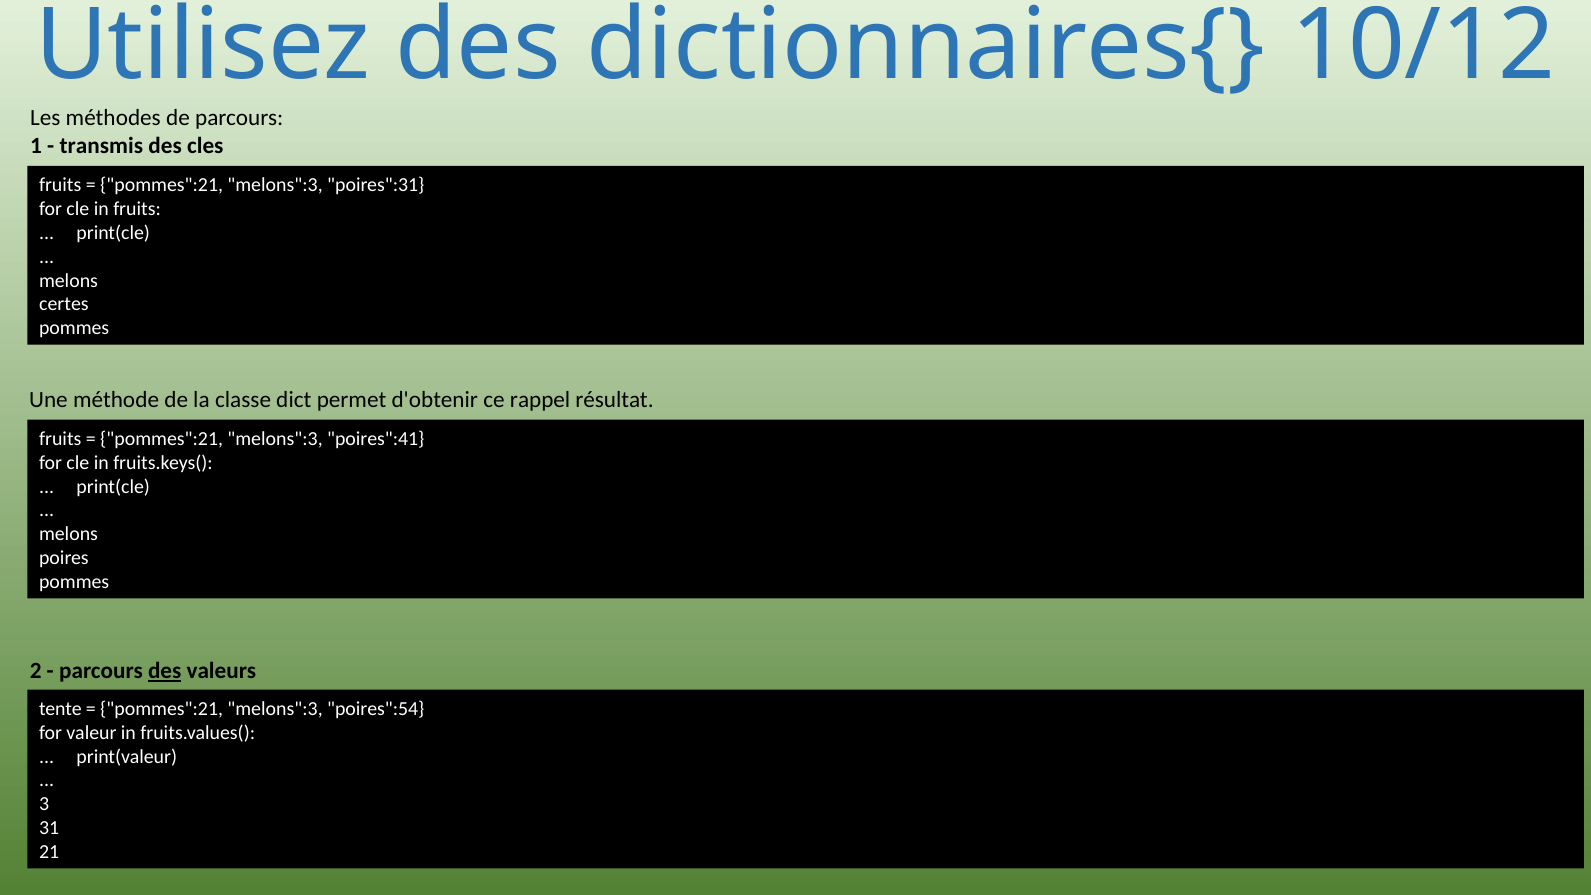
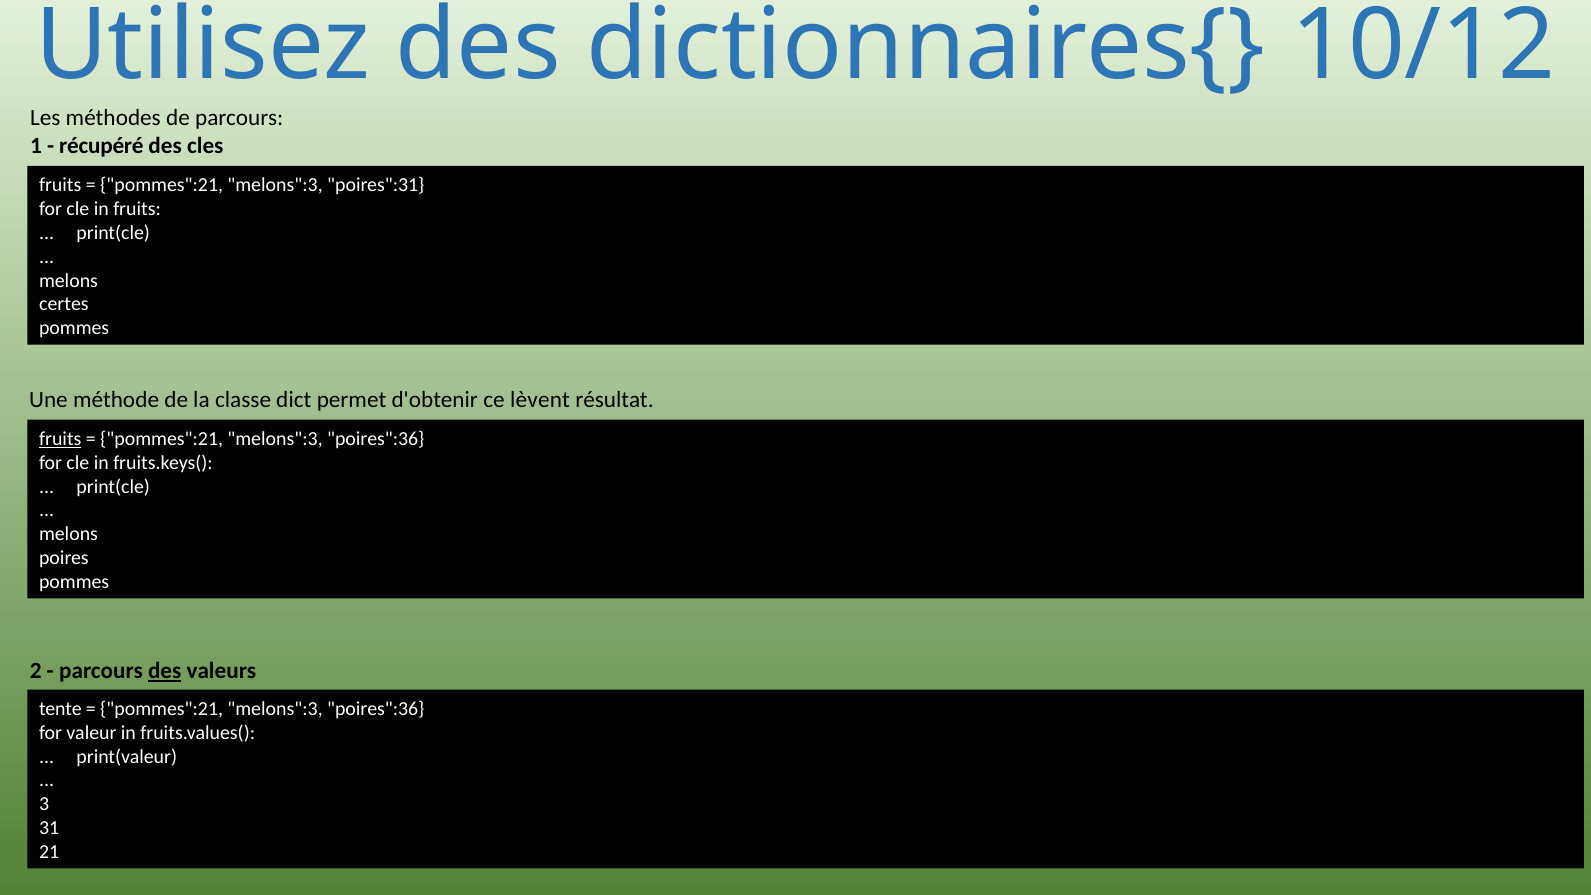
transmis: transmis -> récupéré
rappel: rappel -> lèvent
fruits at (60, 439) underline: none -> present
poires":41 at (376, 439): poires":41 -> poires":36
poires":54 at (376, 709): poires":54 -> poires":36
